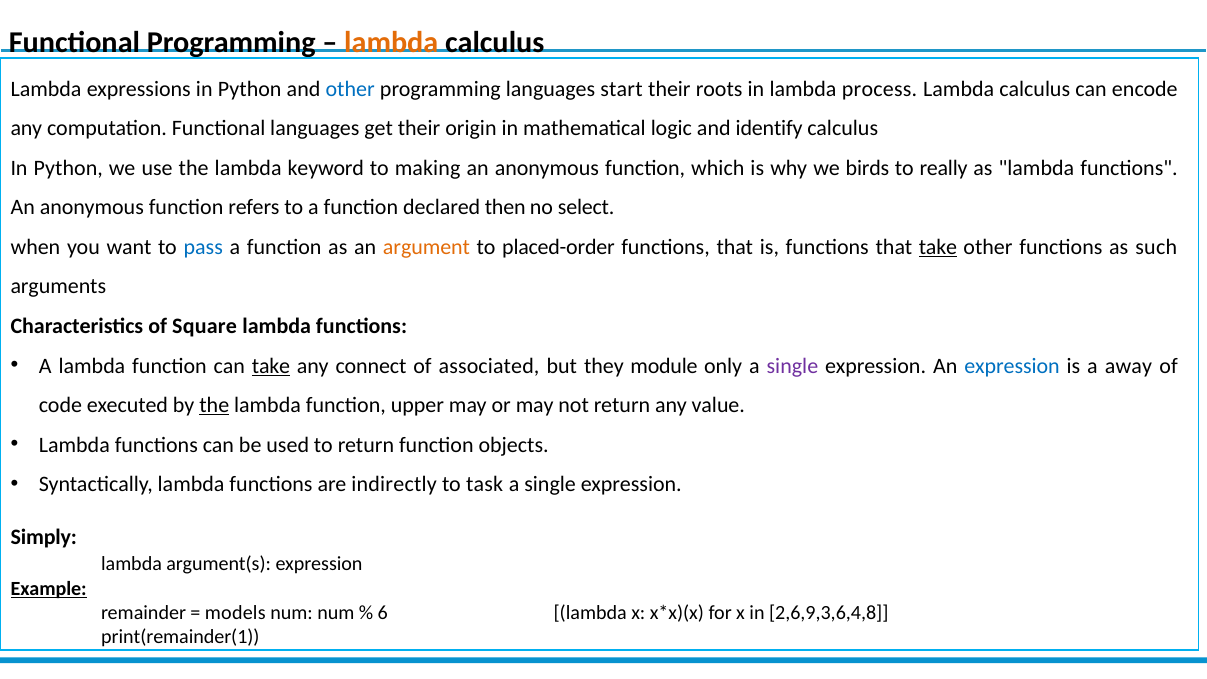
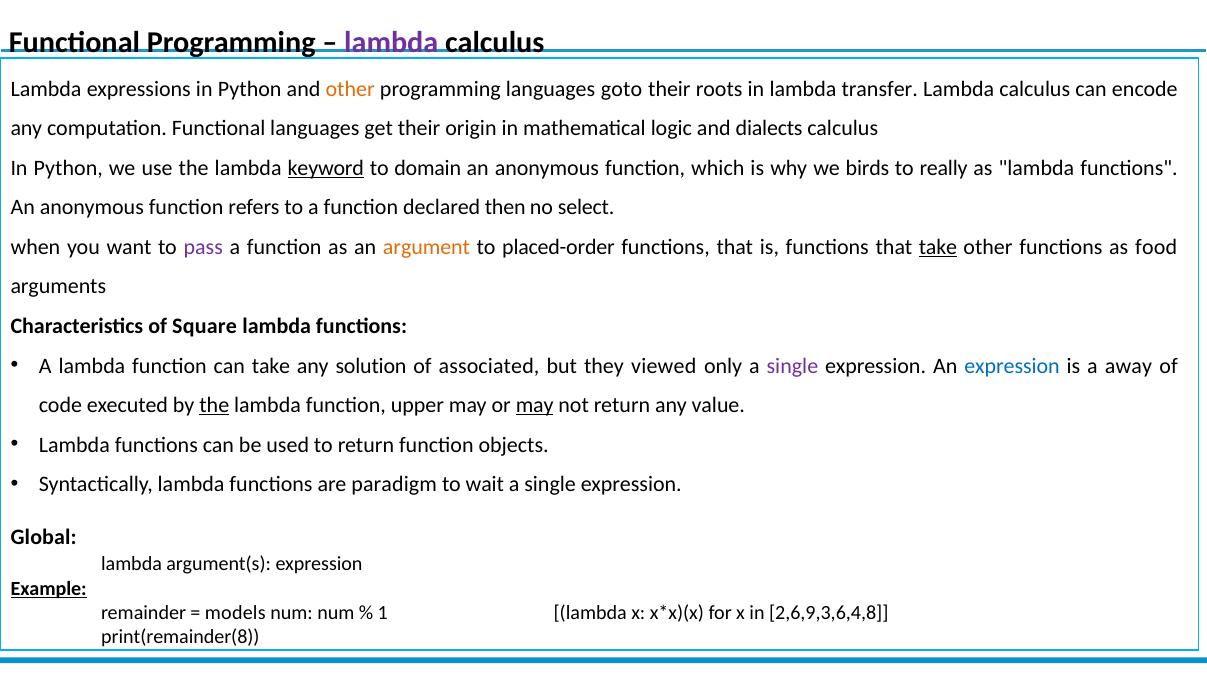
lambda at (391, 43) colour: orange -> purple
other at (350, 89) colour: blue -> orange
start: start -> goto
process: process -> transfer
identify: identify -> dialects
keyword underline: none -> present
making: making -> domain
pass colour: blue -> purple
such: such -> food
take at (271, 366) underline: present -> none
connect: connect -> solution
module: module -> viewed
may at (535, 405) underline: none -> present
indirectly: indirectly -> paradigm
task: task -> wait
Simply: Simply -> Global
6: 6 -> 1
print(remainder(1: print(remainder(1 -> print(remainder(8
